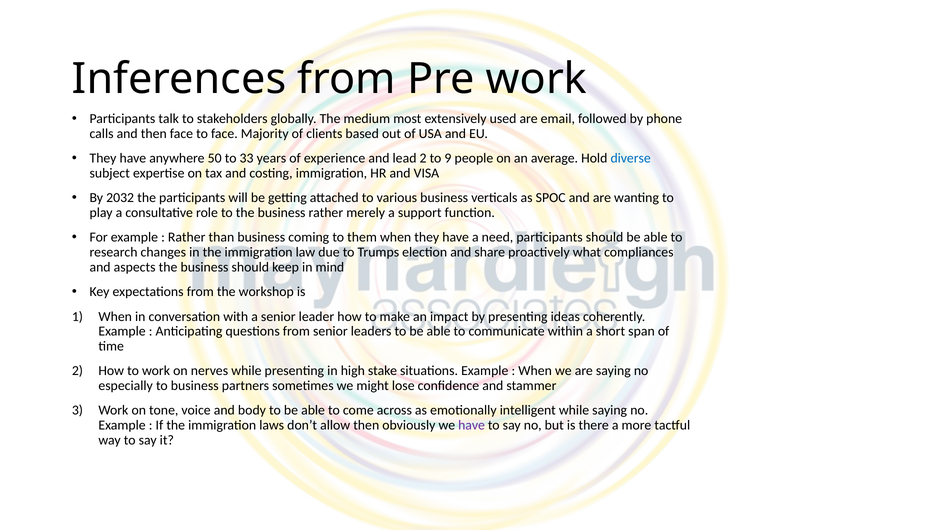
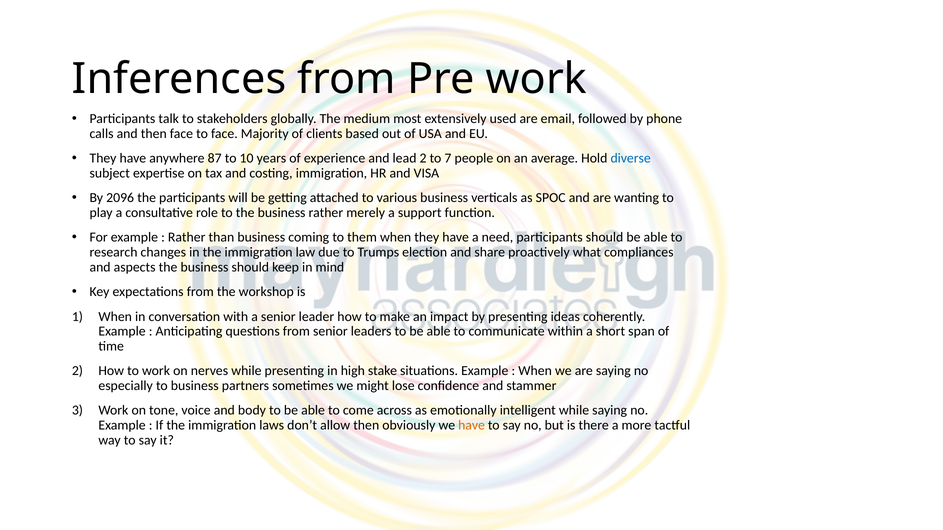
50: 50 -> 87
33: 33 -> 10
9: 9 -> 7
2032: 2032 -> 2096
have at (472, 426) colour: purple -> orange
